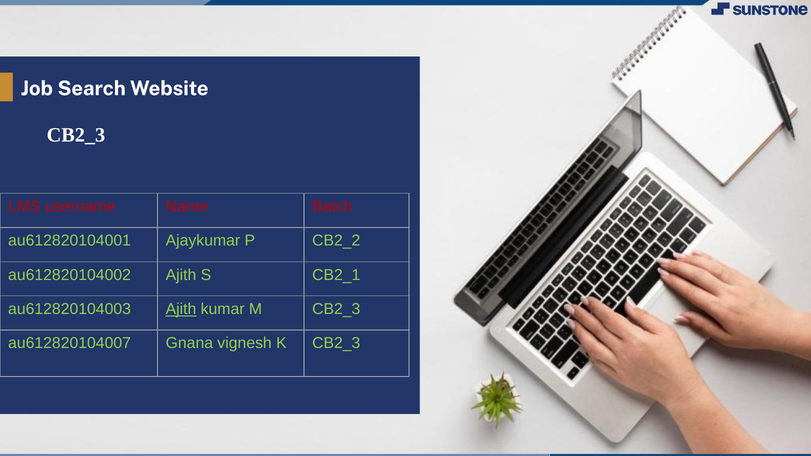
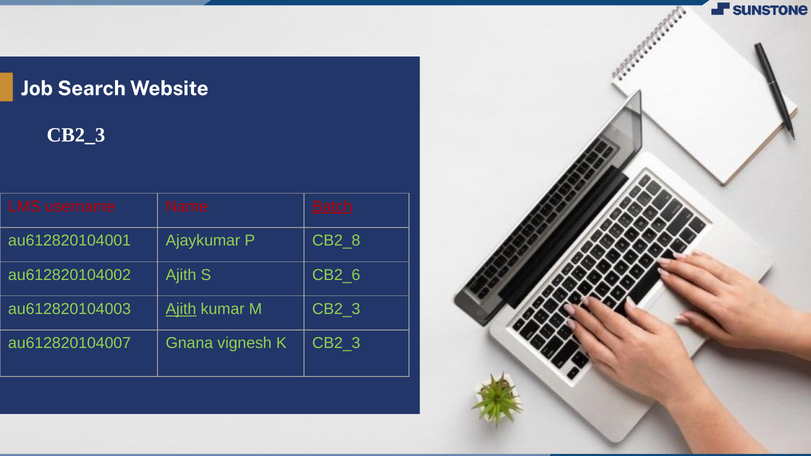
Batch underline: none -> present
CB2_2: CB2_2 -> CB2_8
CB2_1: CB2_1 -> CB2_6
